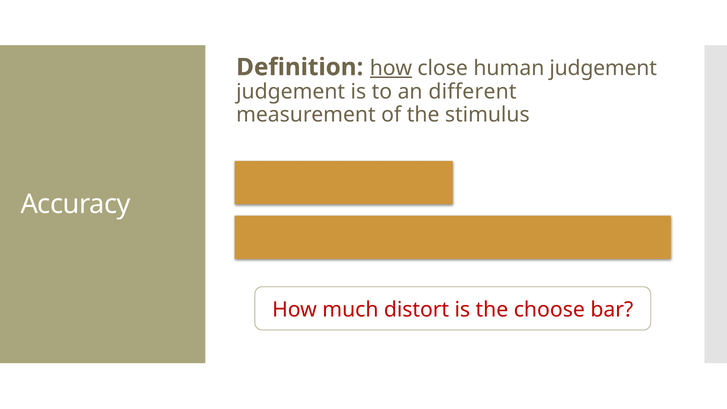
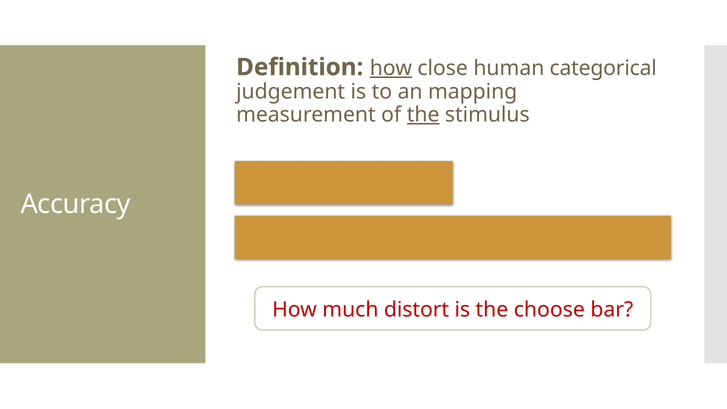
human judgement: judgement -> categorical
different: different -> mapping
the at (423, 115) underline: none -> present
